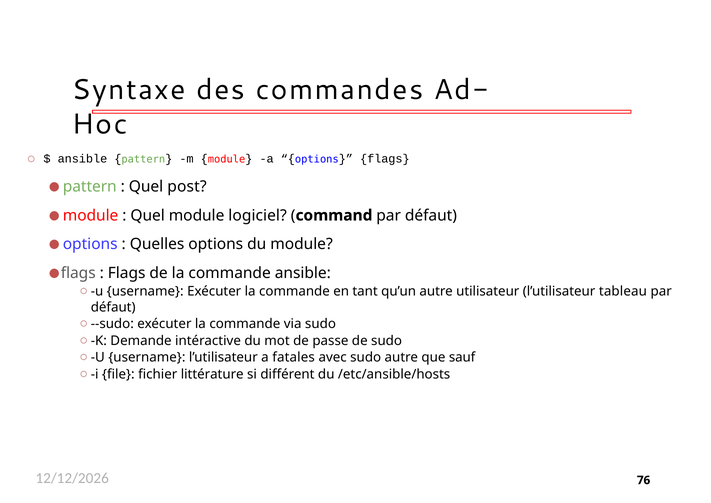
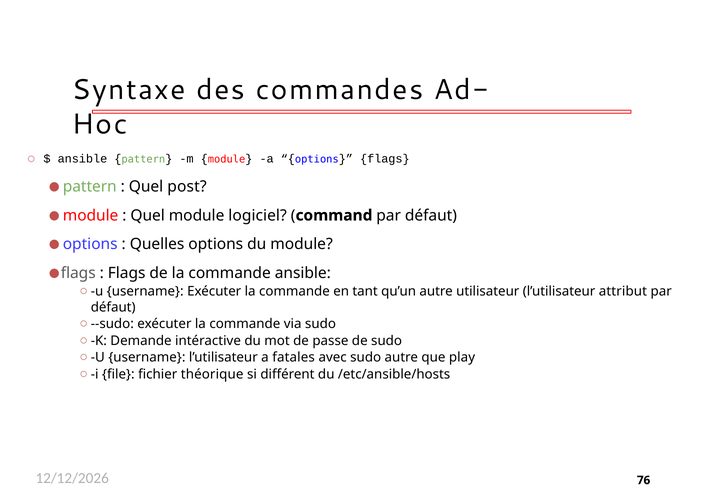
tableau: tableau -> attribut
sauf: sauf -> play
littérature: littérature -> théorique
